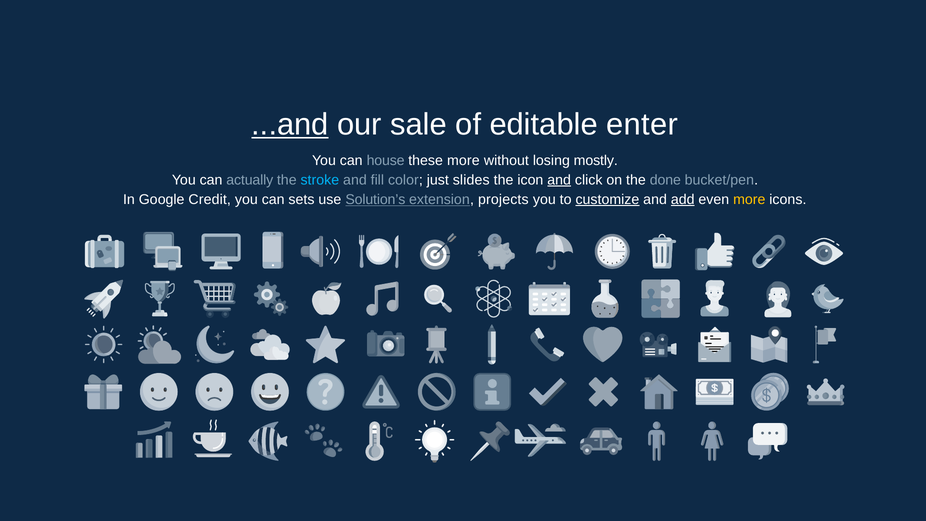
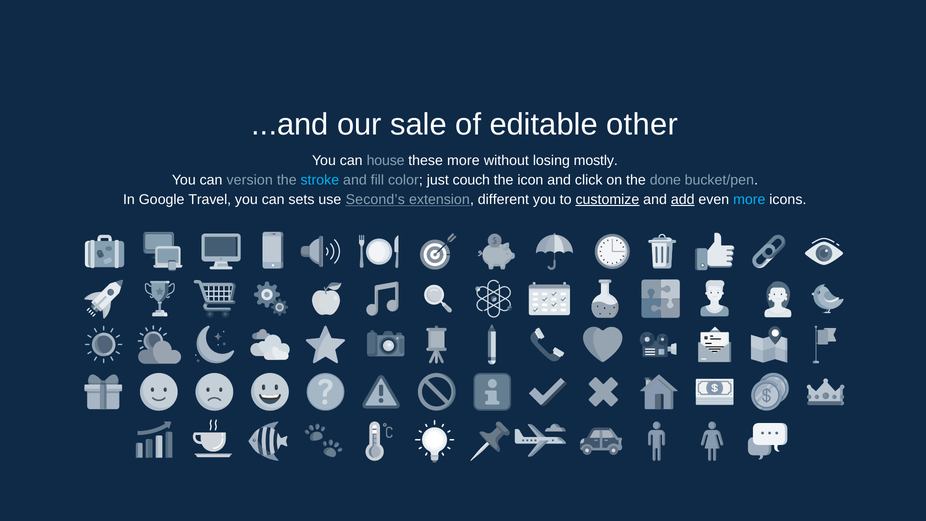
...and underline: present -> none
enter: enter -> other
actually: actually -> version
slides: slides -> couch
and at (559, 180) underline: present -> none
Credit: Credit -> Travel
Solution’s: Solution’s -> Second’s
projects: projects -> different
more at (749, 199) colour: yellow -> light blue
